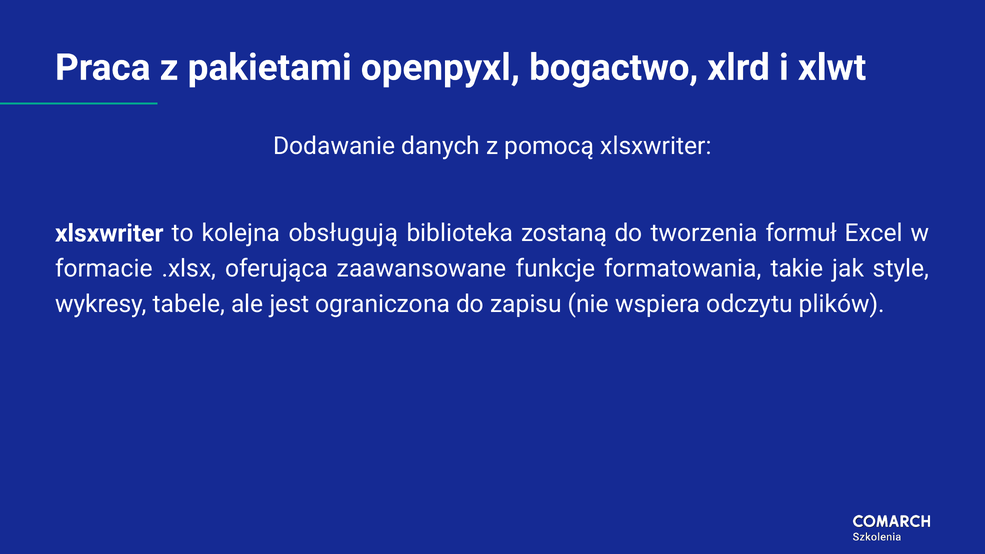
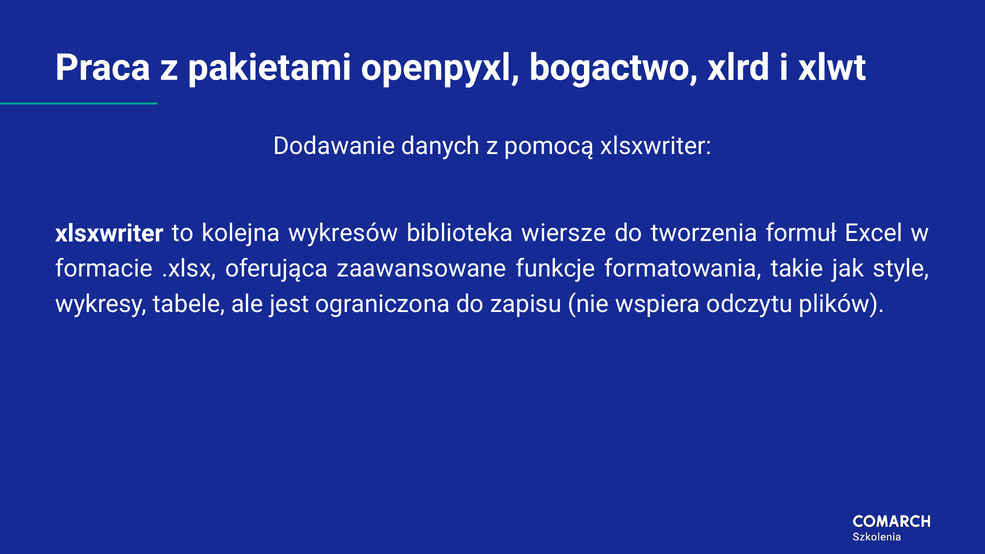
obsługują: obsługują -> wykresów
zostaną: zostaną -> wiersze
